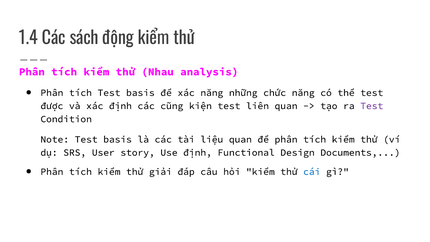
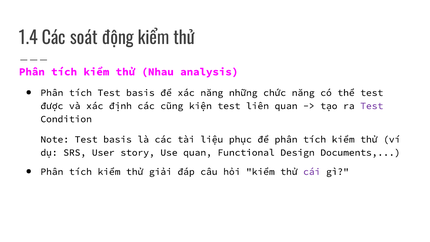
sách: sách -> soát
liệu quan: quan -> phục
Use định: định -> quan
cái colour: blue -> purple
